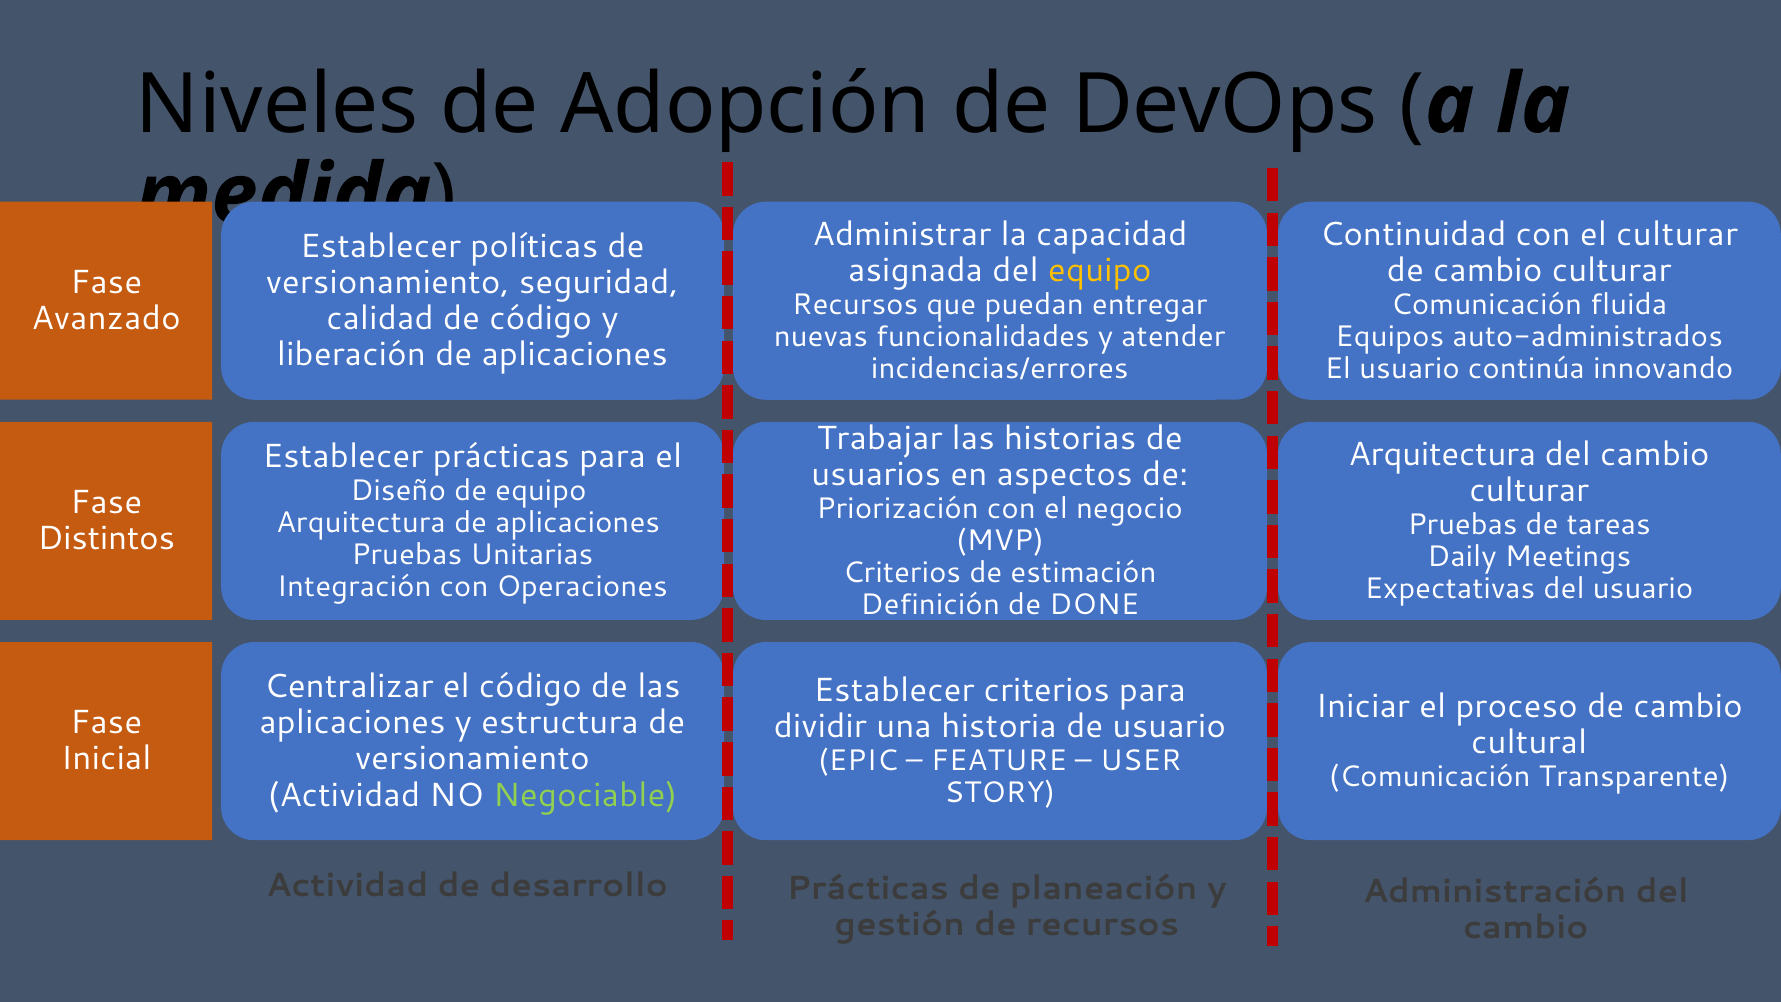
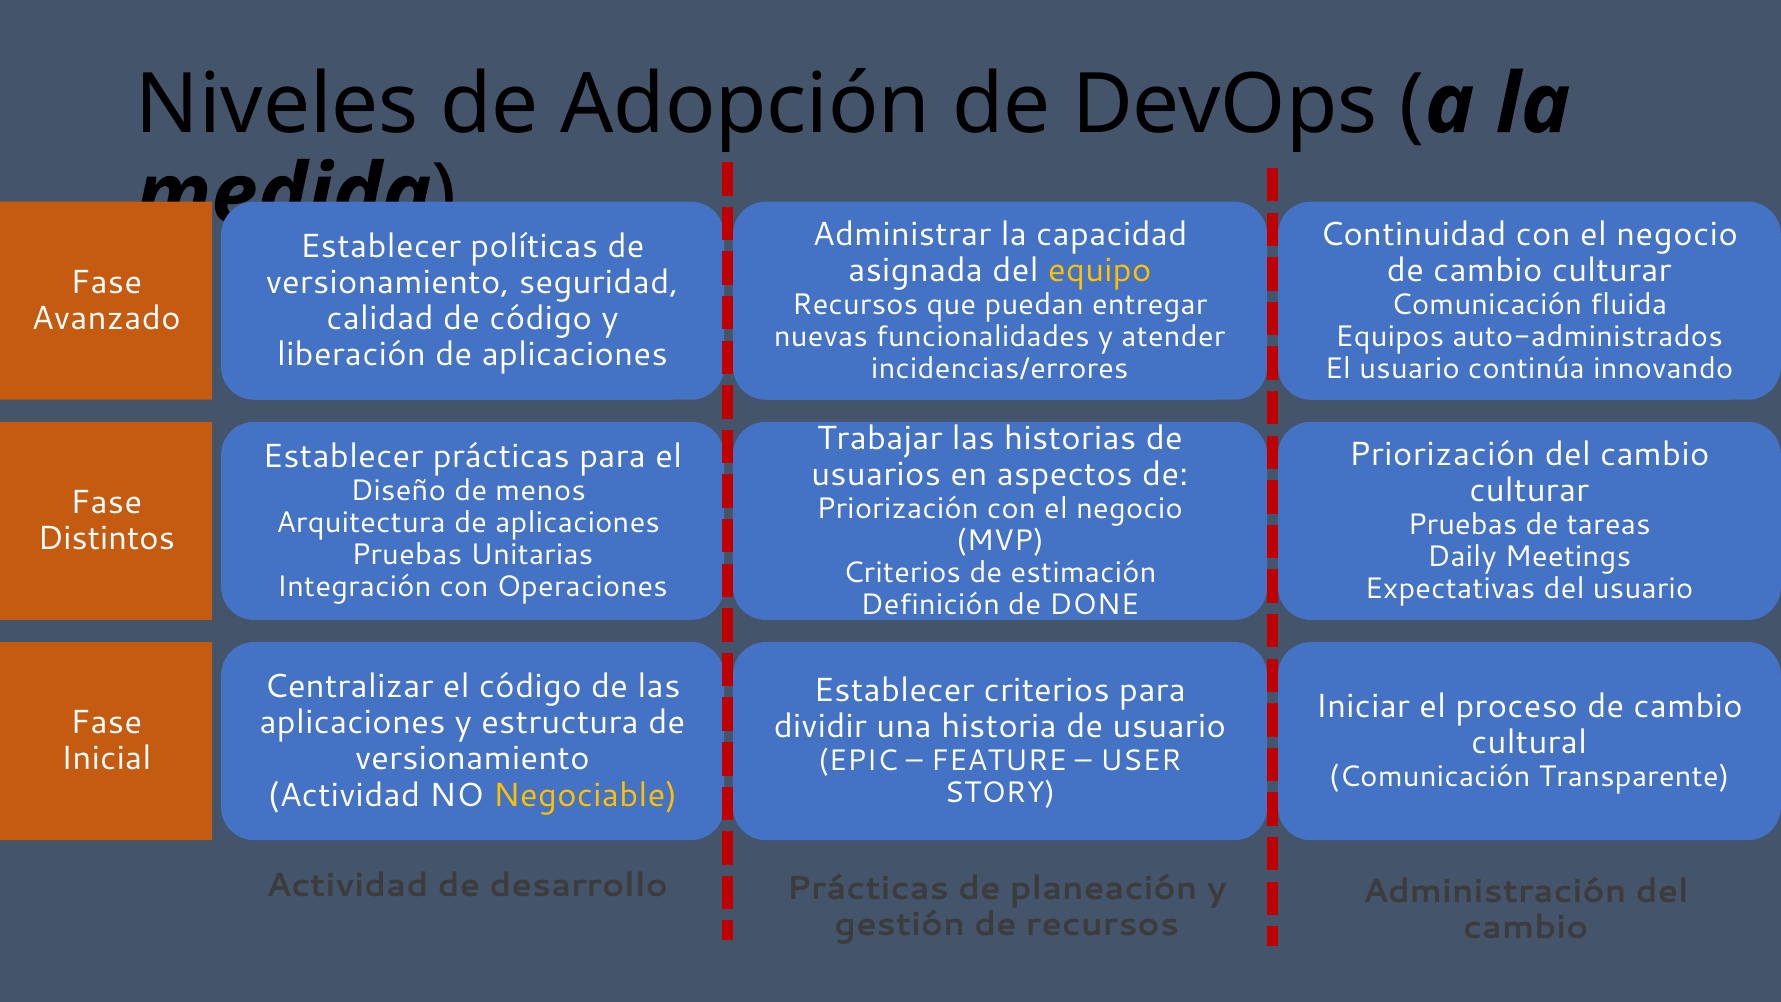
Continuidad con el culturar: culturar -> negocio
Arquitectura at (1442, 454): Arquitectura -> Priorización
de equipo: equipo -> menos
Negociable colour: light green -> yellow
